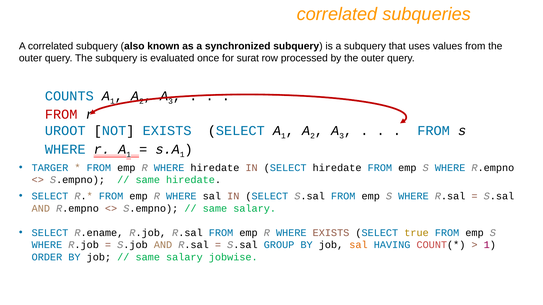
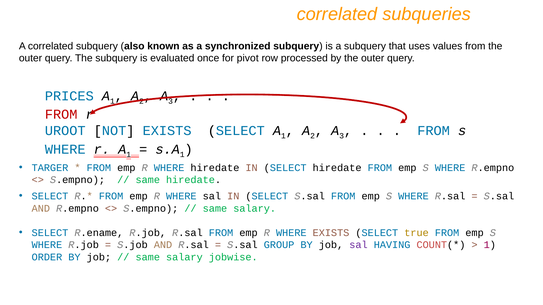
surat: surat -> pivot
COUNTS: COUNTS -> PRICES
sal at (358, 245) colour: orange -> purple
